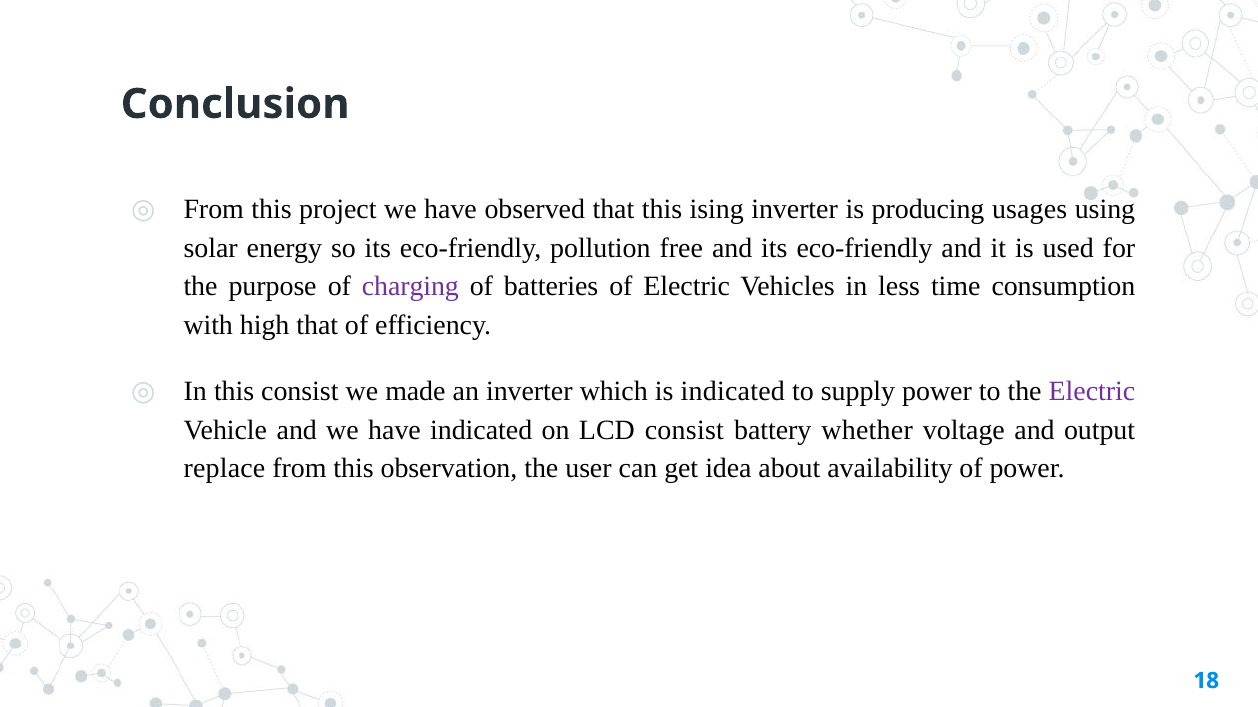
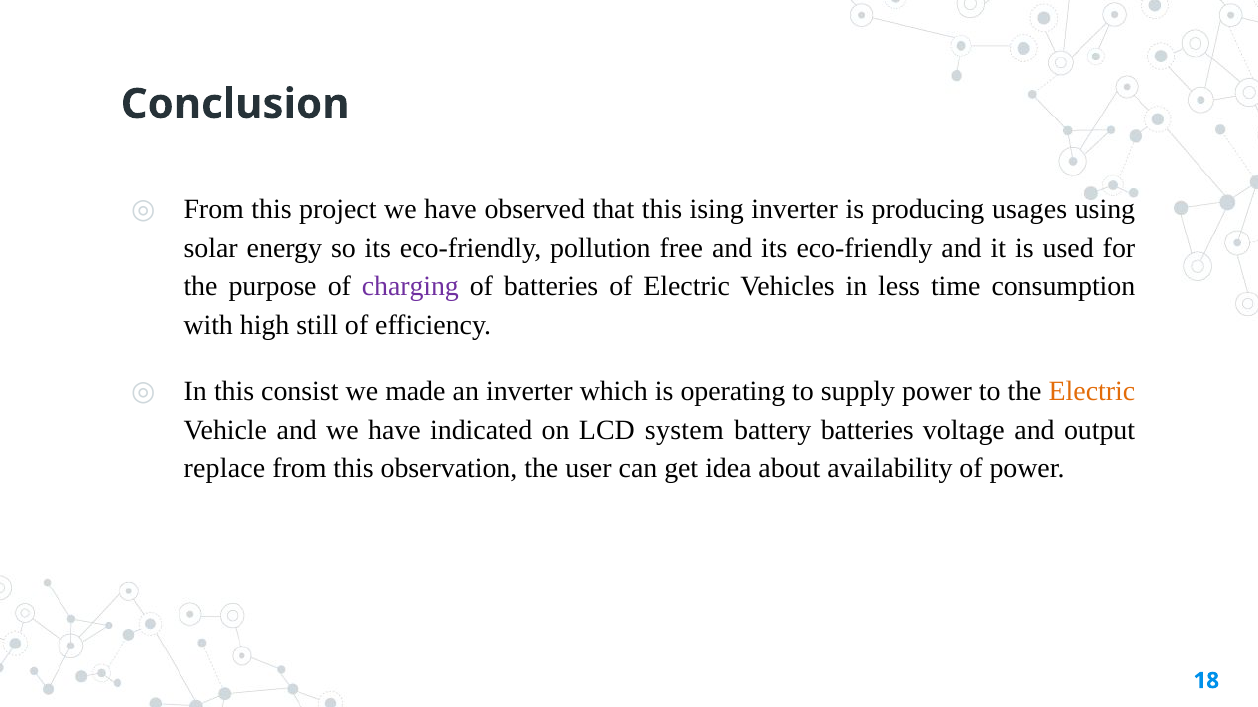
high that: that -> still
is indicated: indicated -> operating
Electric at (1092, 392) colour: purple -> orange
LCD consist: consist -> system
battery whether: whether -> batteries
